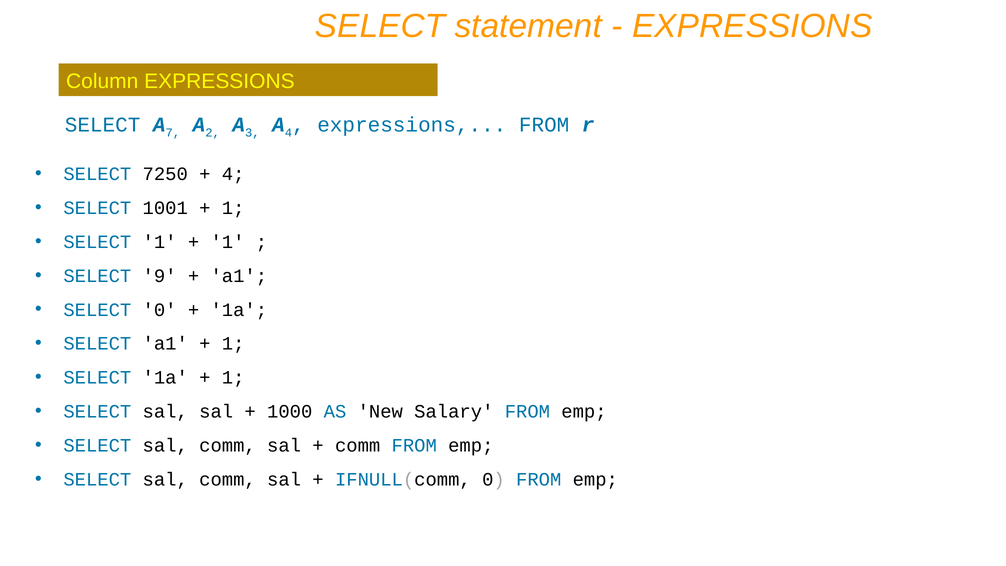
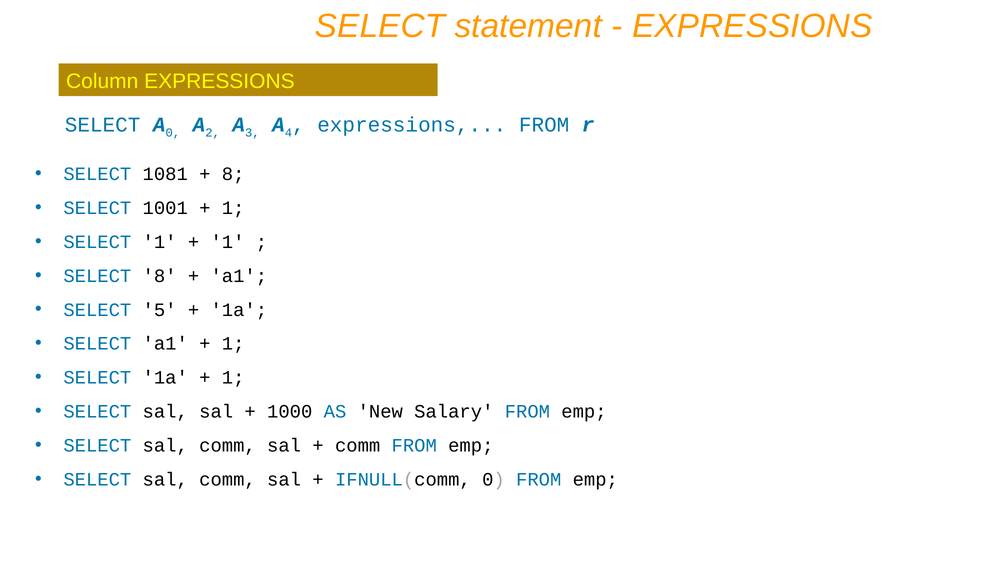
7 at (173, 133): 7 -> 0
7250: 7250 -> 1081
4 at (233, 174): 4 -> 8
SELECT 9: 9 -> 8
SELECT 0: 0 -> 5
